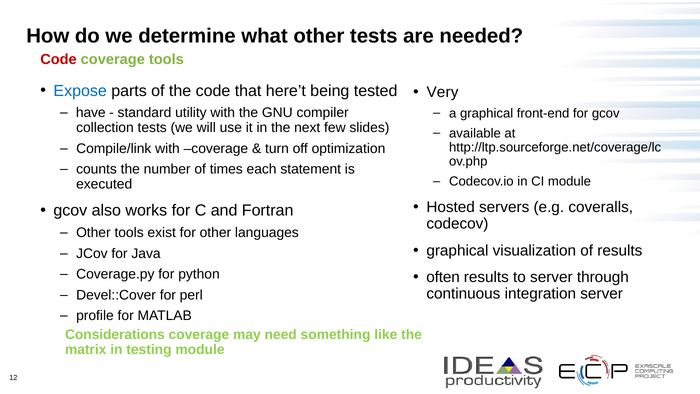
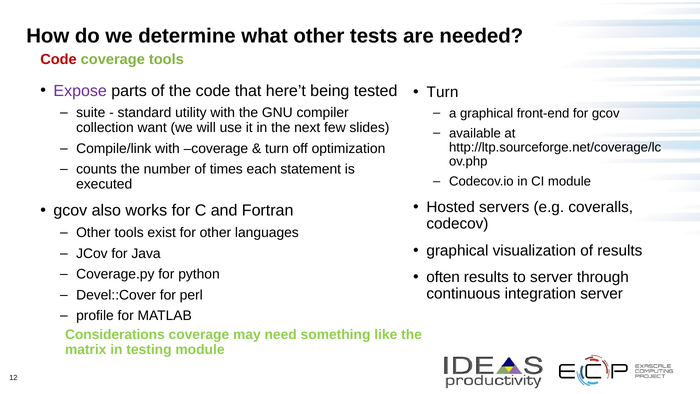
Expose colour: blue -> purple
Very at (442, 92): Very -> Turn
have: have -> suite
collection tests: tests -> want
